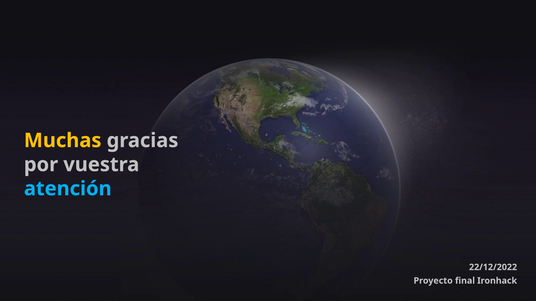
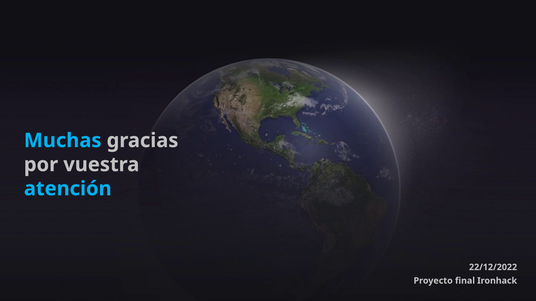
Muchas colour: yellow -> light blue
